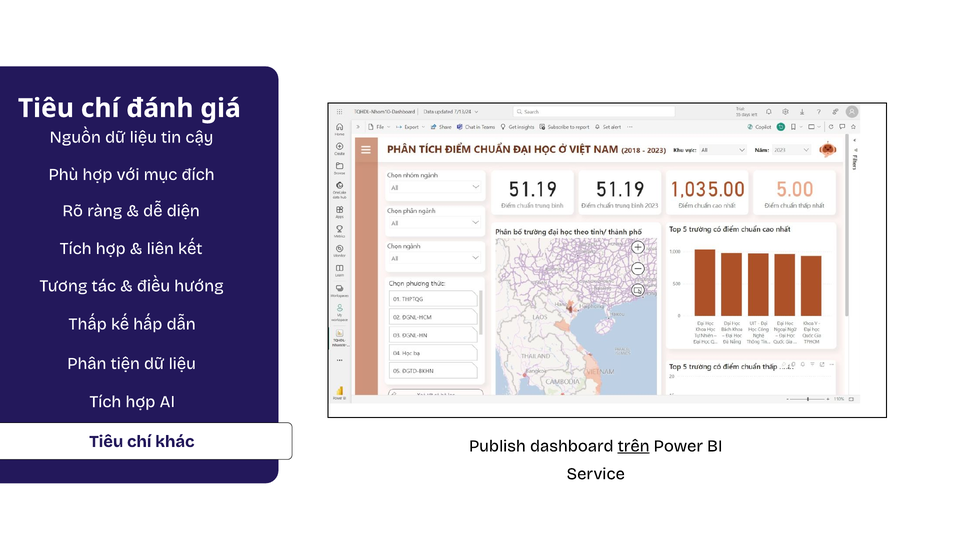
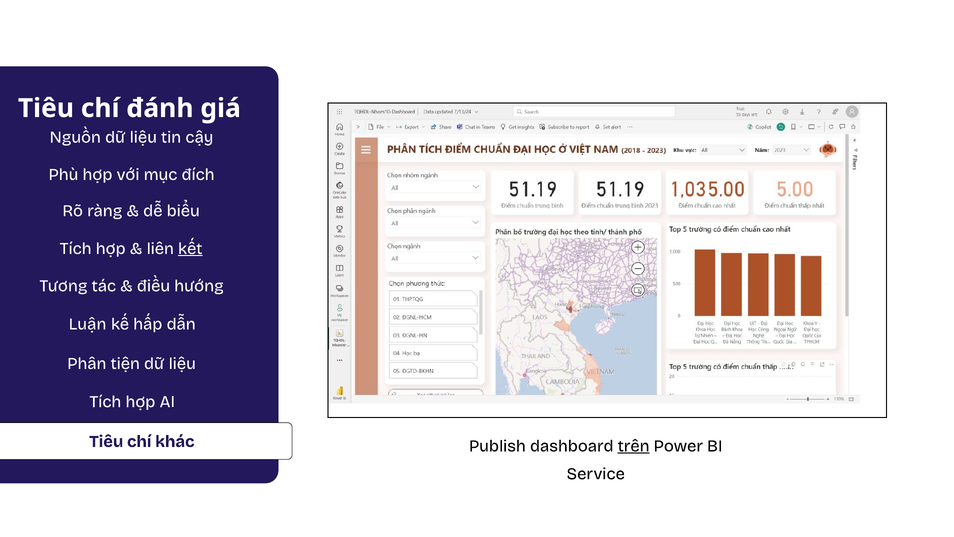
diện: diện -> biểu
kết underline: none -> present
Thấp: Thấp -> Luận
